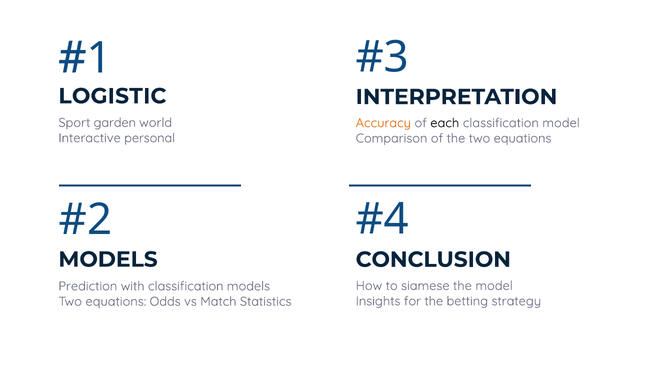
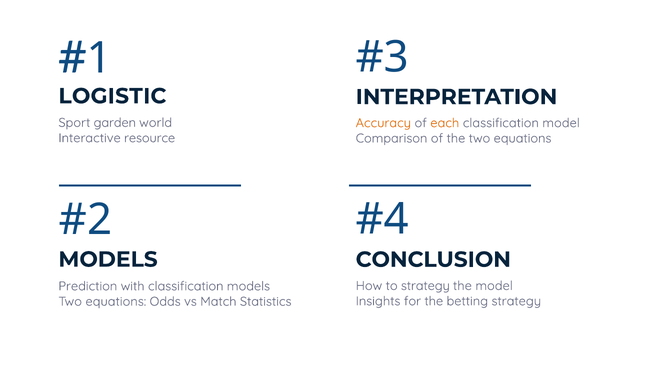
each colour: black -> orange
personal: personal -> resource
to siamese: siamese -> strategy
